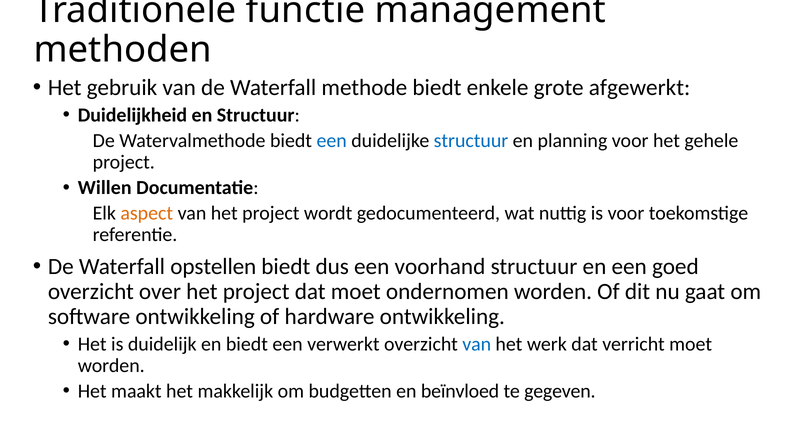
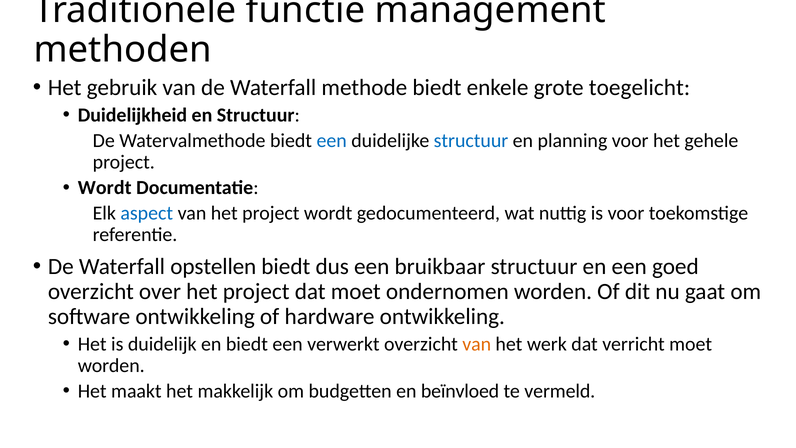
afgewerkt: afgewerkt -> toegelicht
Willen at (105, 188): Willen -> Wordt
aspect colour: orange -> blue
voorhand: voorhand -> bruikbaar
van at (477, 344) colour: blue -> orange
gegeven: gegeven -> vermeld
